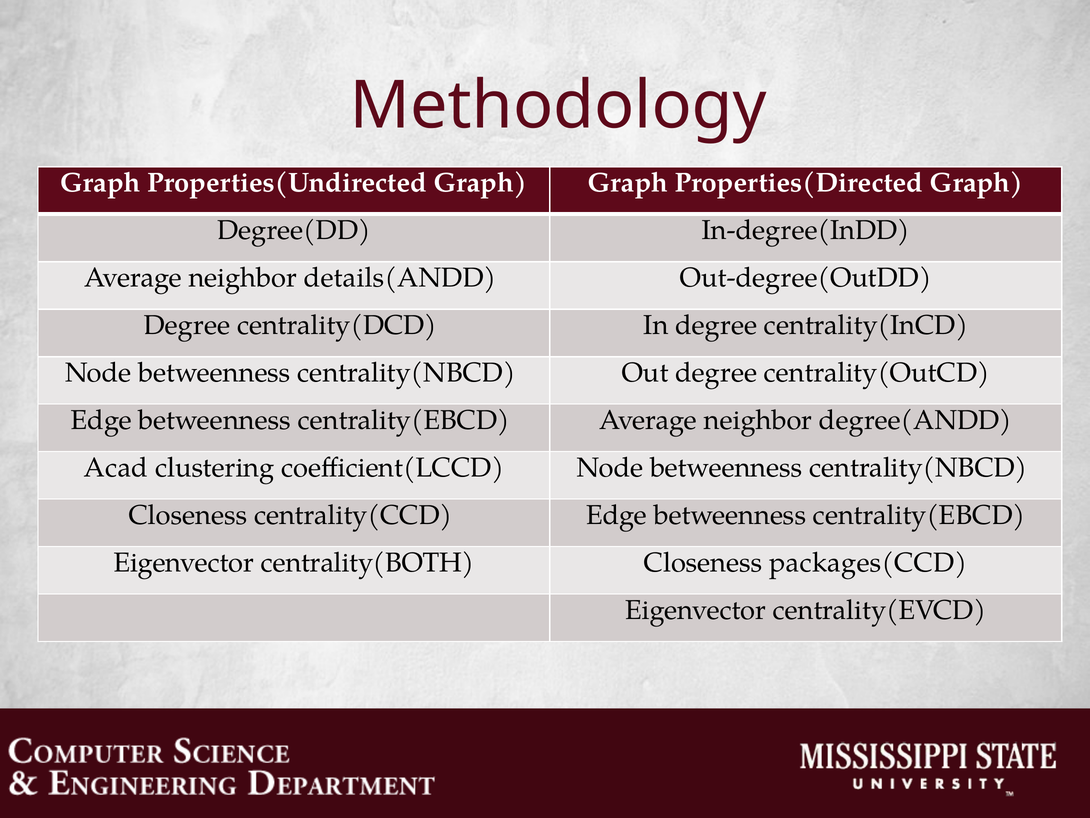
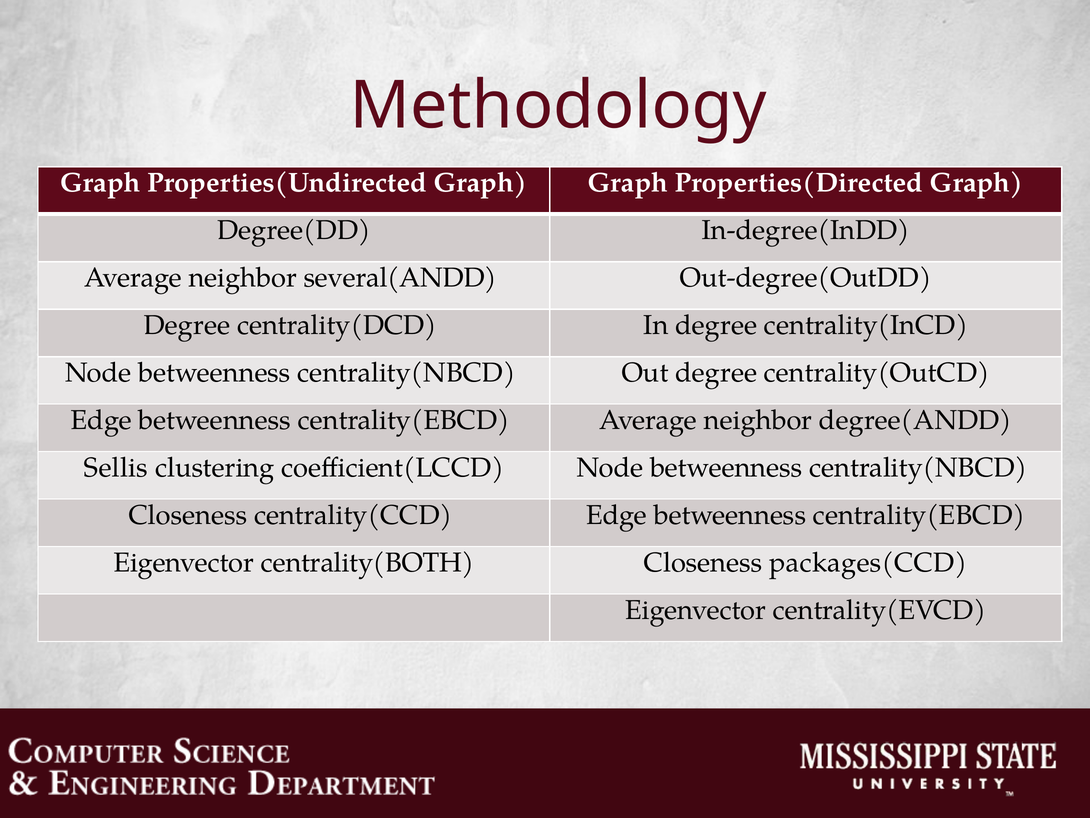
details(ANDD: details(ANDD -> several(ANDD
Acad: Acad -> Sellis
